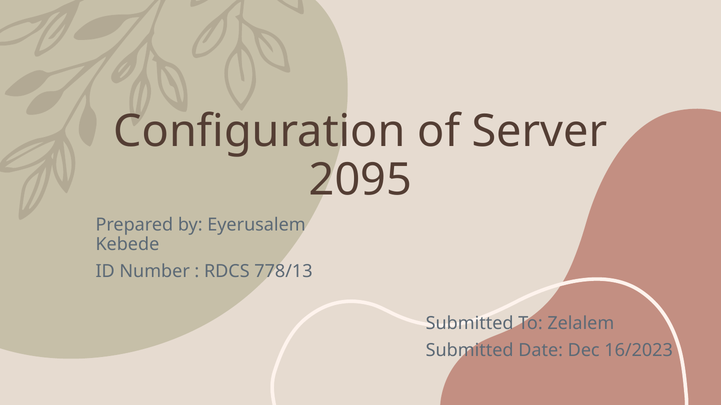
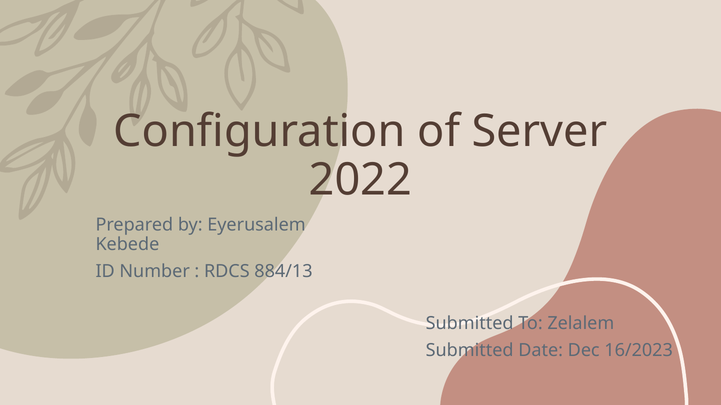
2095: 2095 -> 2022
778/13: 778/13 -> 884/13
